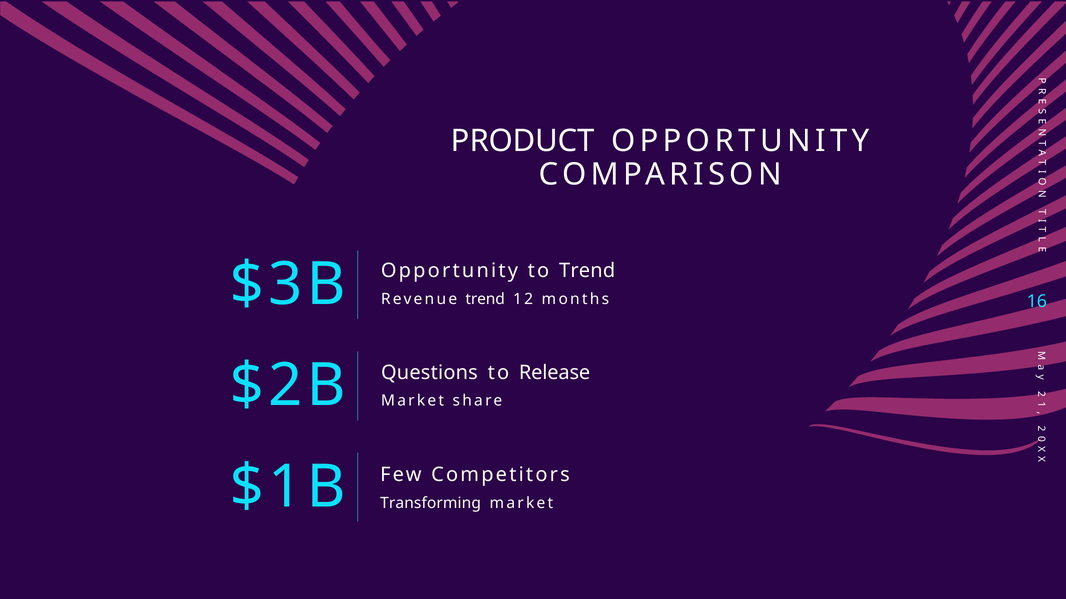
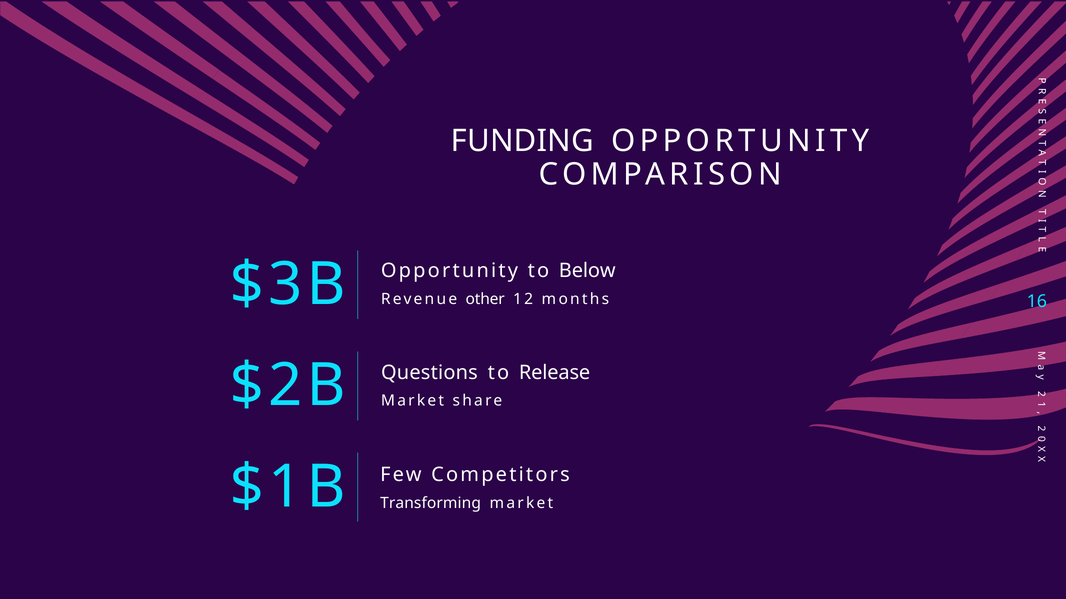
PRODUCT: PRODUCT -> FUNDING
to Trend: Trend -> Below
Revenue trend: trend -> other
